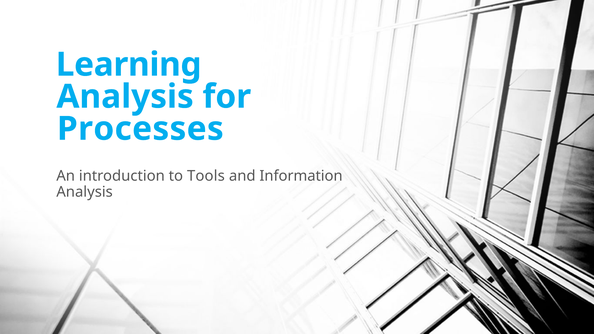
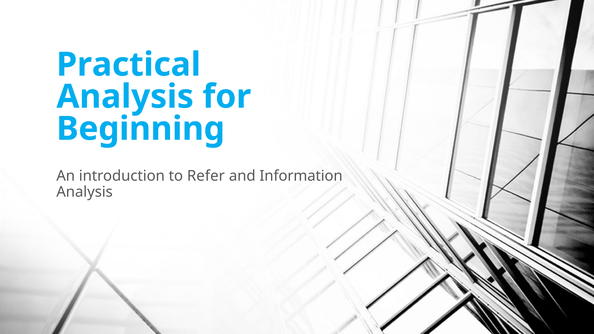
Learning: Learning -> Practical
Processes: Processes -> Beginning
Tools: Tools -> Refer
